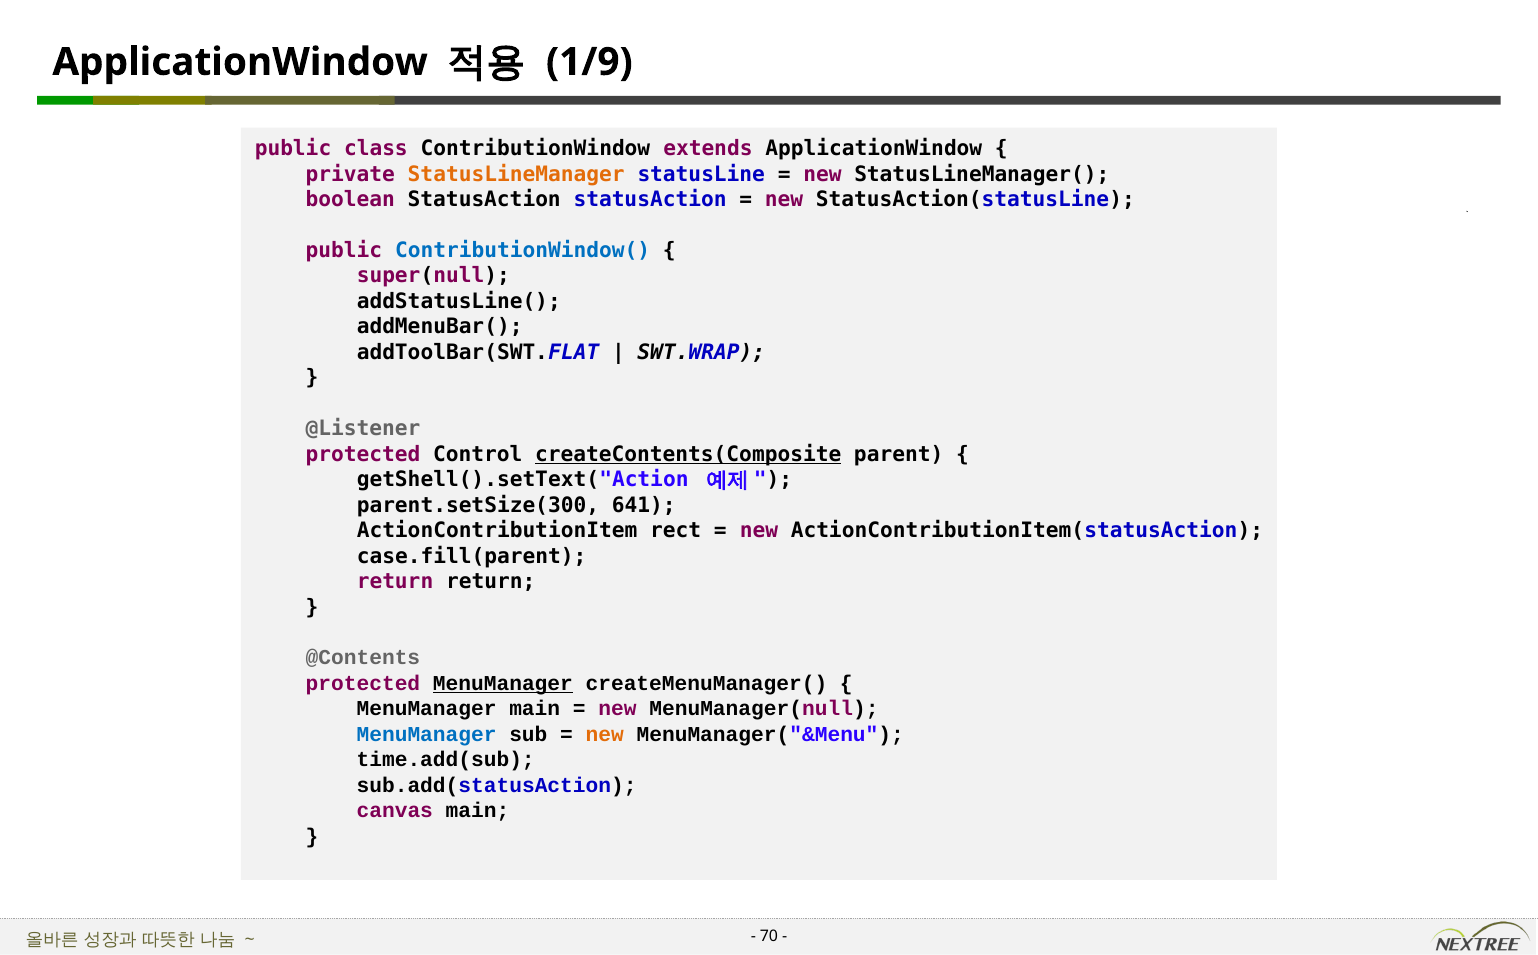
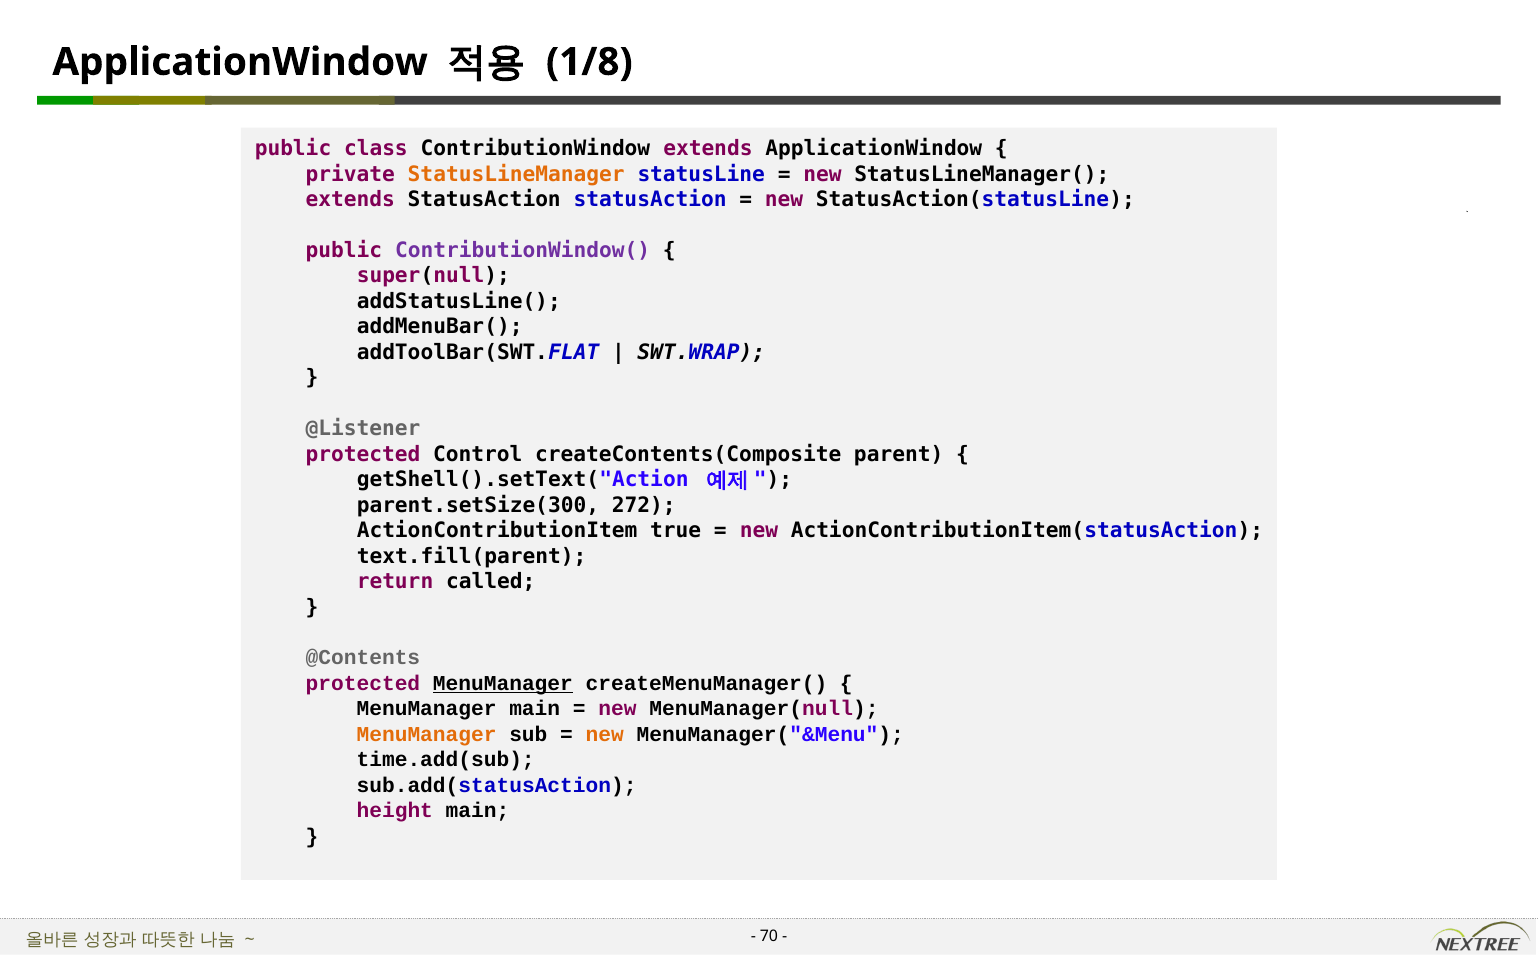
1/9: 1/9 -> 1/8
boolean at (350, 200): boolean -> extends
ContributionWindow( colour: blue -> purple
createContents(Composite underline: present -> none
641: 641 -> 272
rect: rect -> true
case.fill(parent: case.fill(parent -> text.fill(parent
return return: return -> called
MenuManager at (427, 734) colour: blue -> orange
canvas: canvas -> height
